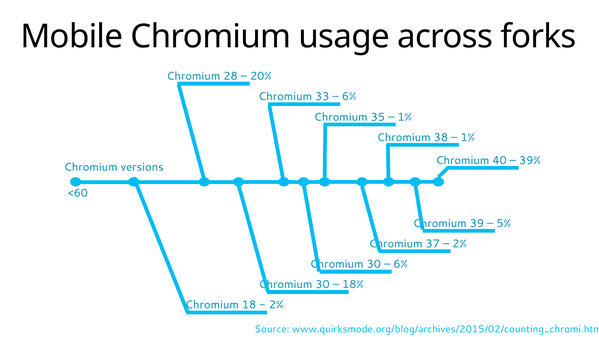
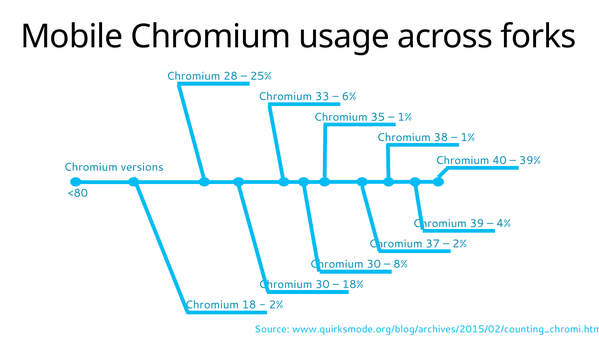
20%: 20% -> 25%
<60: <60 -> <80
5%: 5% -> 4%
6% at (401, 264): 6% -> 8%
